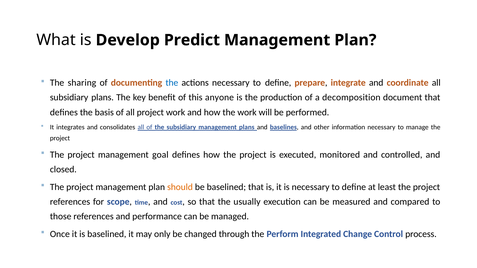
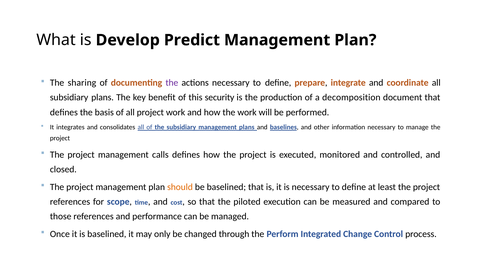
the at (172, 83) colour: blue -> purple
anyone: anyone -> security
goal: goal -> calls
usually: usually -> piloted
